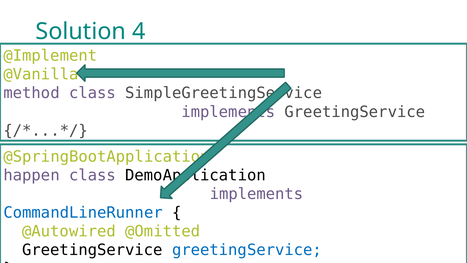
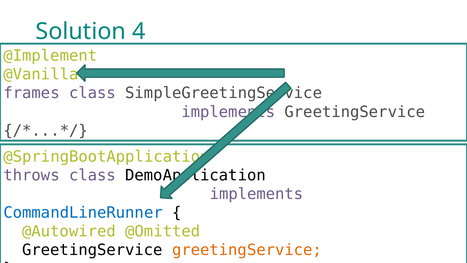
method: method -> frames
happen: happen -> throws
greetingService at (247, 250) colour: blue -> orange
